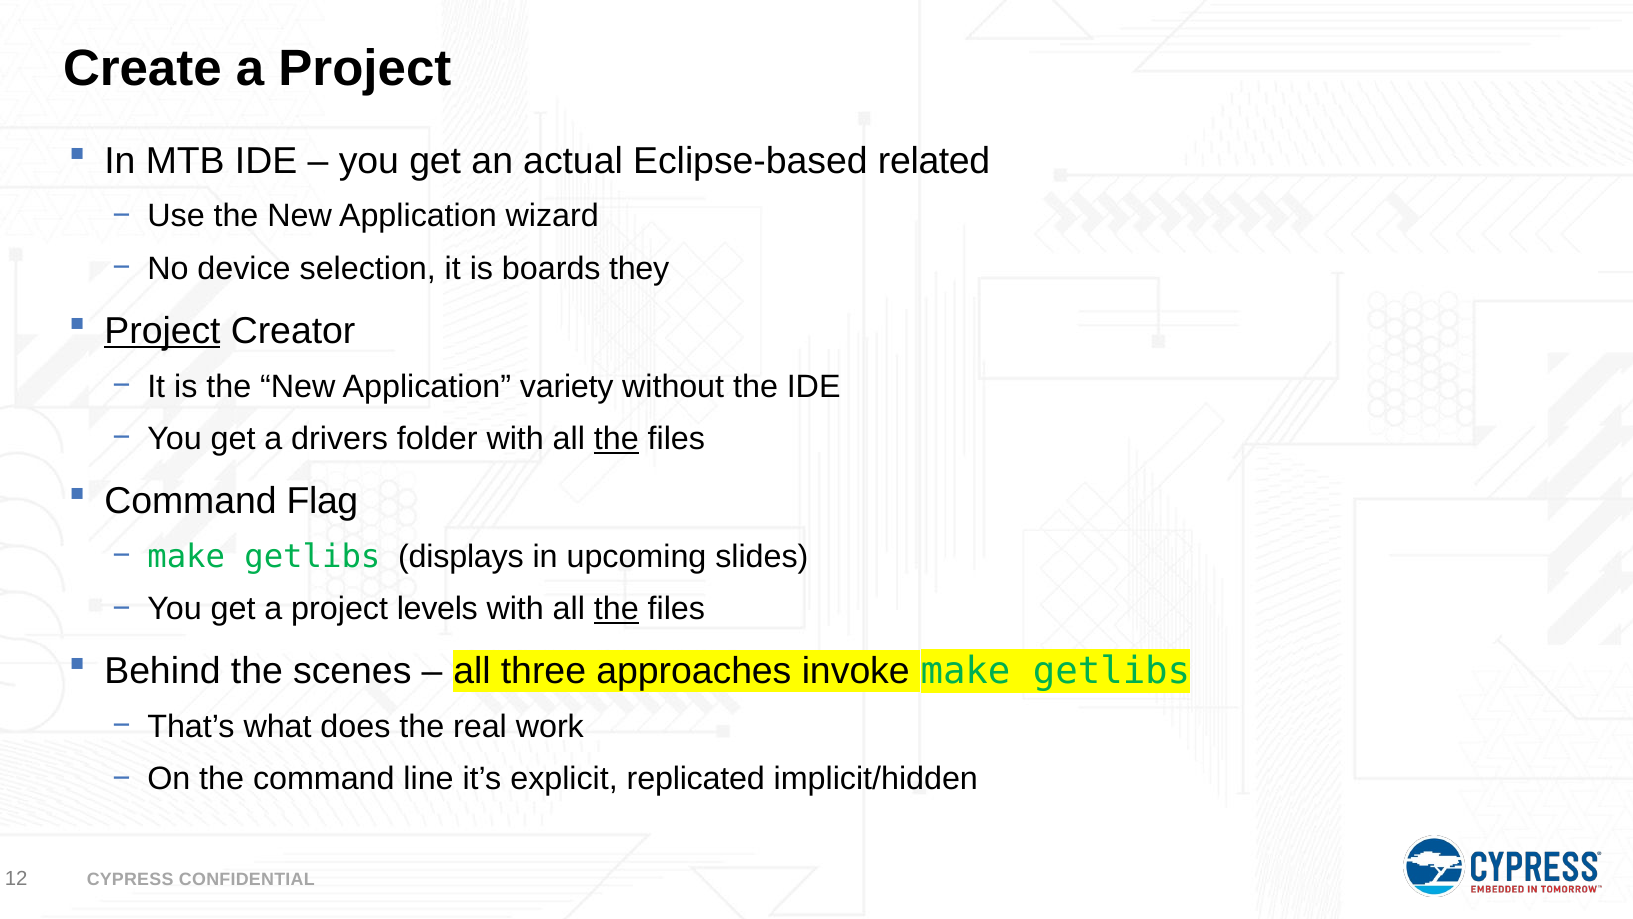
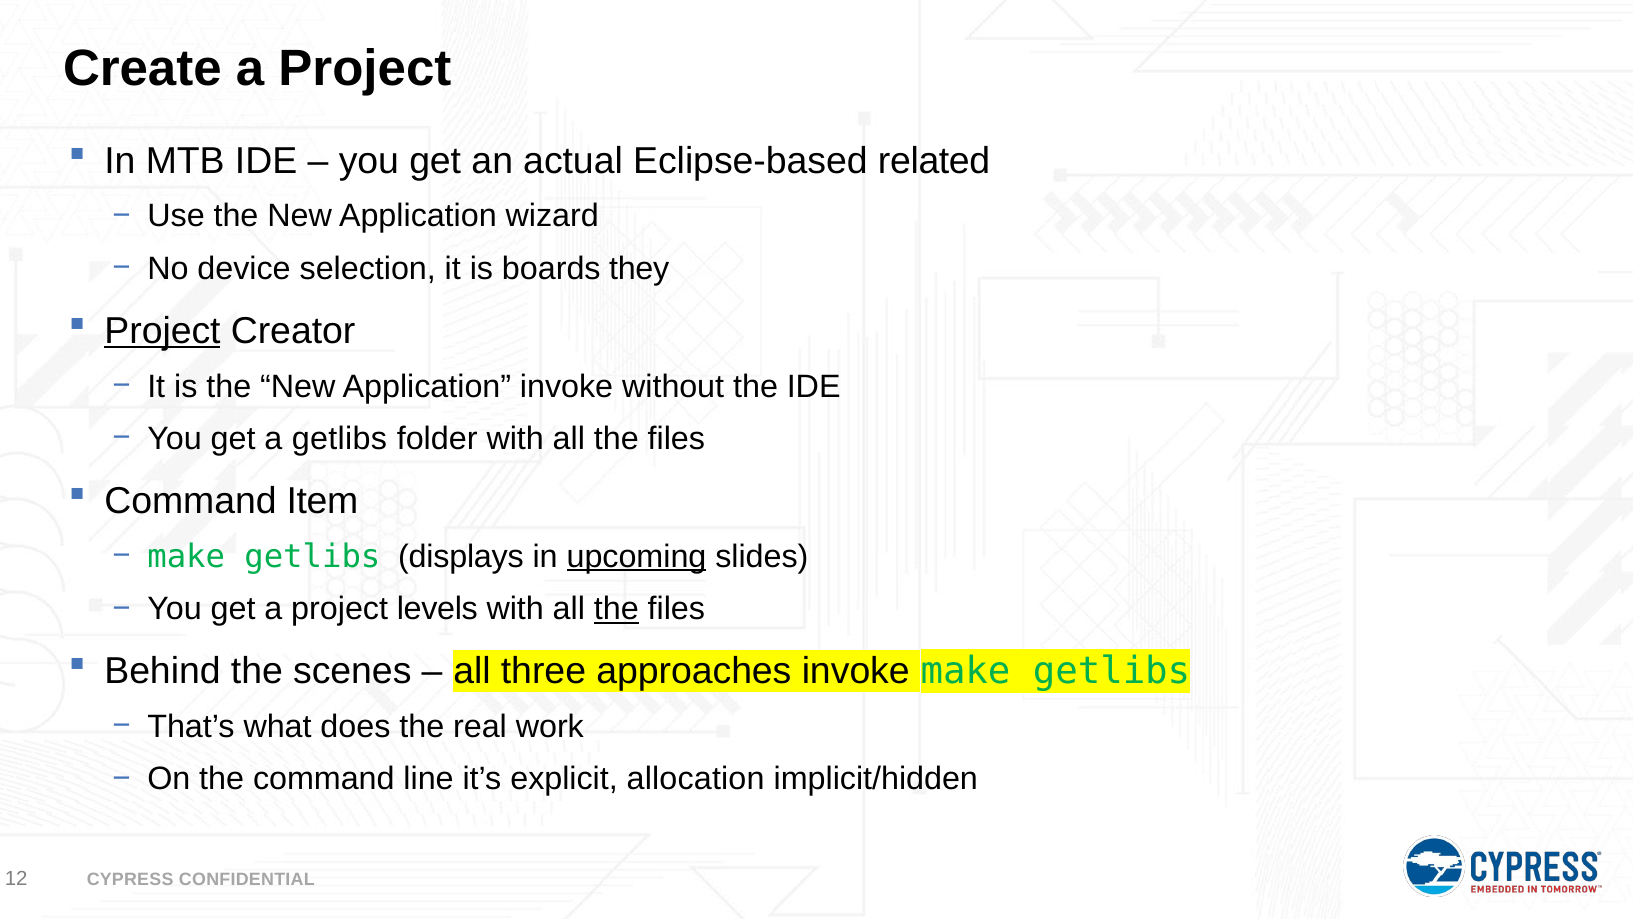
Application variety: variety -> invoke
a drivers: drivers -> getlibs
the at (616, 439) underline: present -> none
Flag: Flag -> Item
upcoming underline: none -> present
replicated: replicated -> allocation
